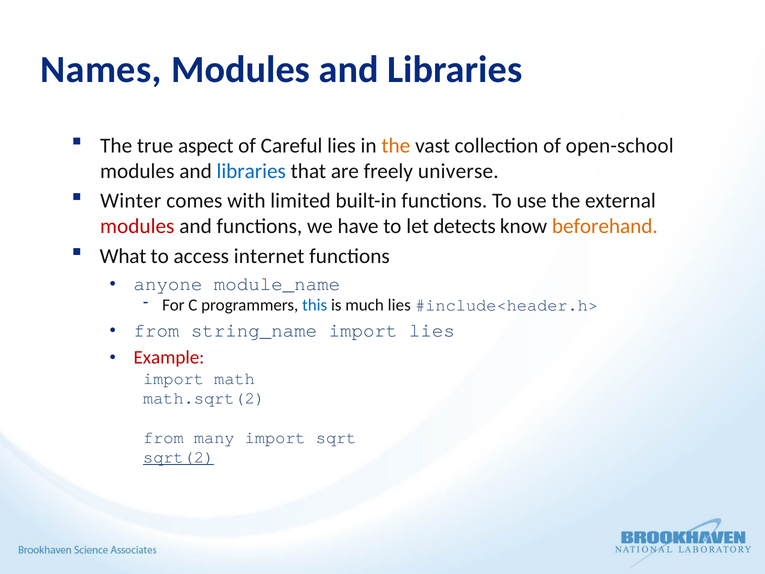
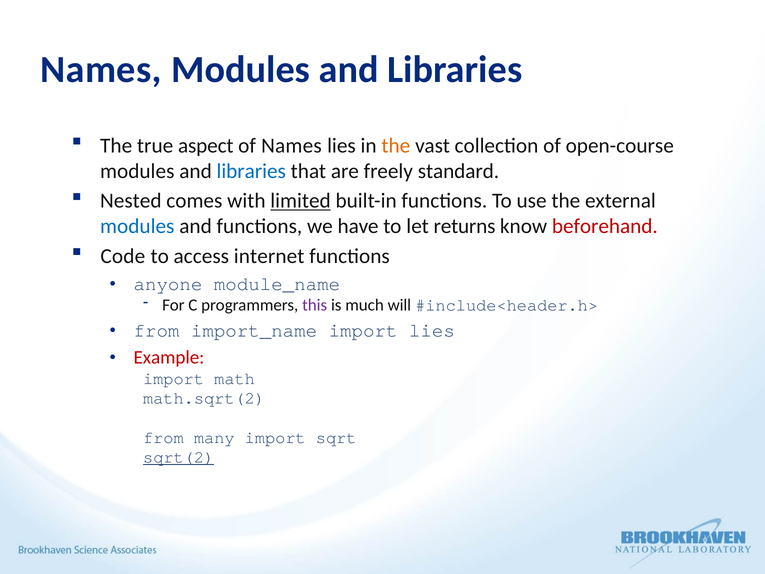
of Careful: Careful -> Names
open-school: open-school -> open-course
universe: universe -> standard
Winter: Winter -> Nested
limited underline: none -> present
modules at (137, 226) colour: red -> blue
detects: detects -> returns
beforehand colour: orange -> red
What: What -> Code
this colour: blue -> purple
much lies: lies -> will
string_name: string_name -> import_name
